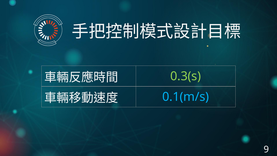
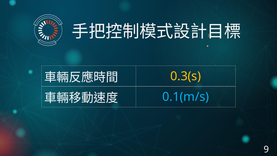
0.3(s colour: light green -> yellow
